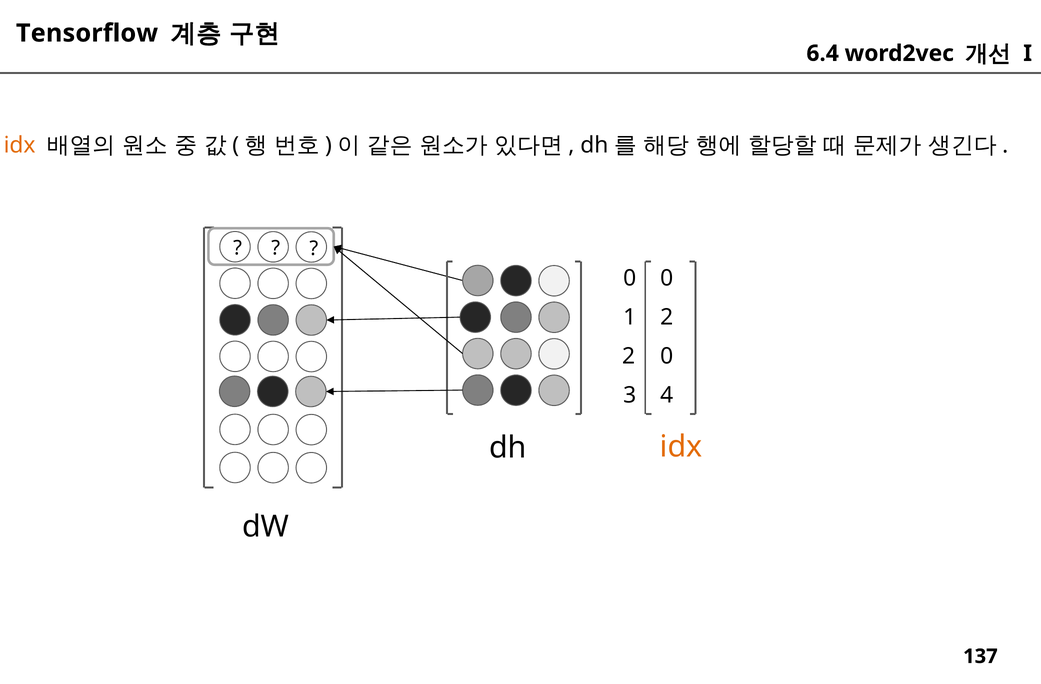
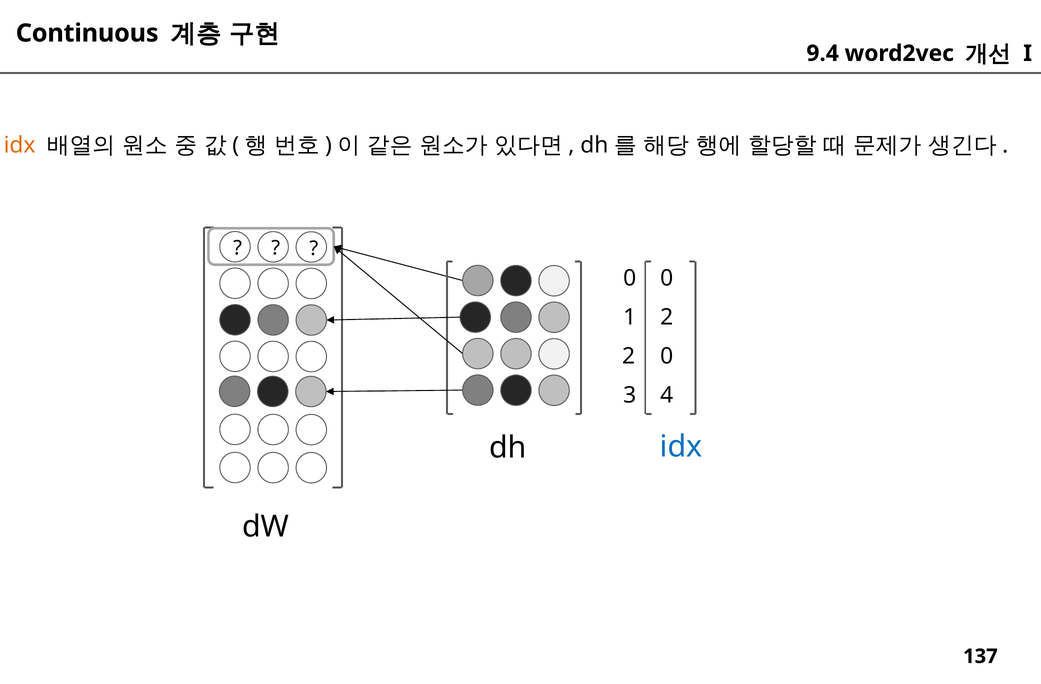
Tensorflow: Tensorflow -> Continuous
6.4: 6.4 -> 9.4
idx at (681, 446) colour: orange -> blue
